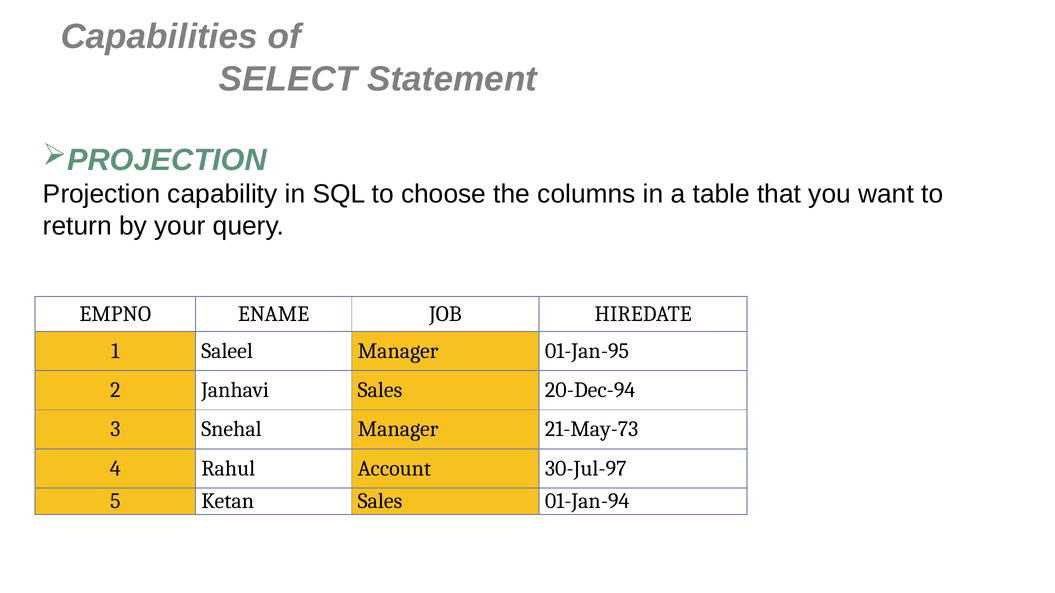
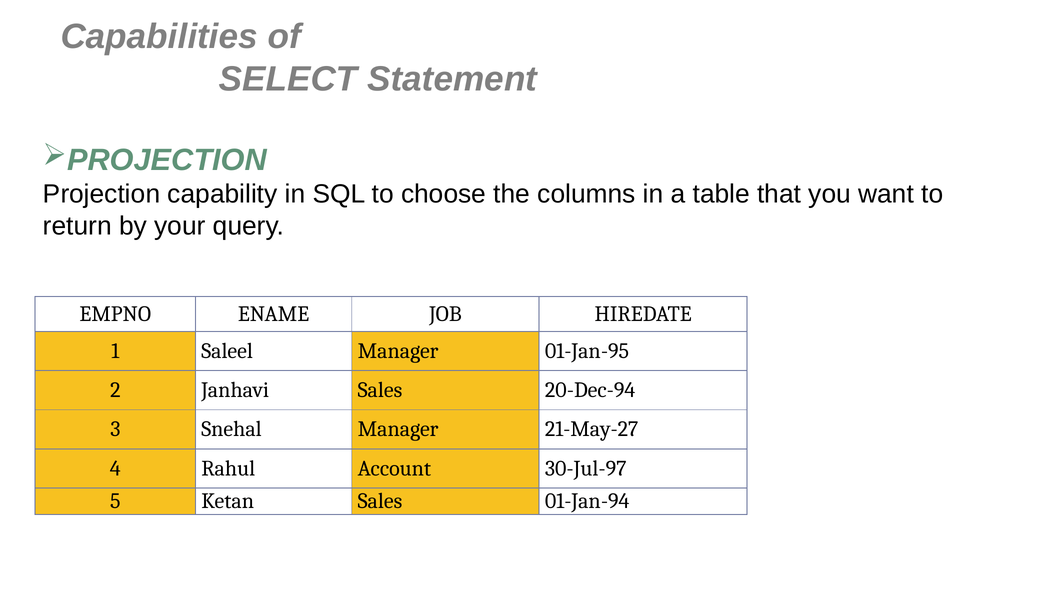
21-May-73: 21-May-73 -> 21-May-27
